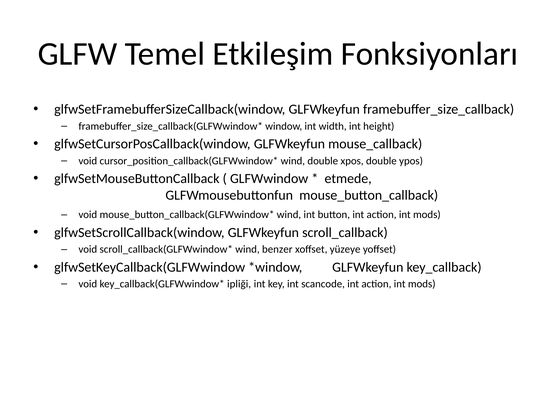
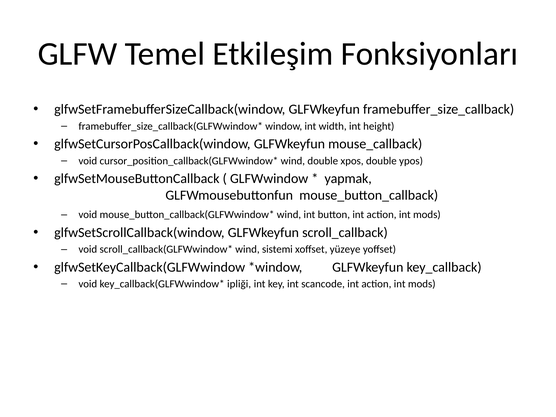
etmede: etmede -> yapmak
benzer: benzer -> sistemi
